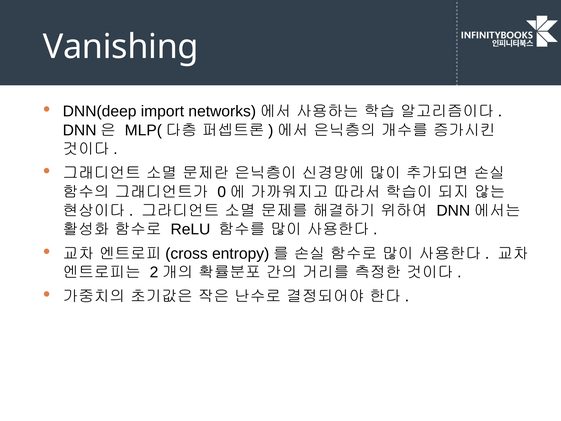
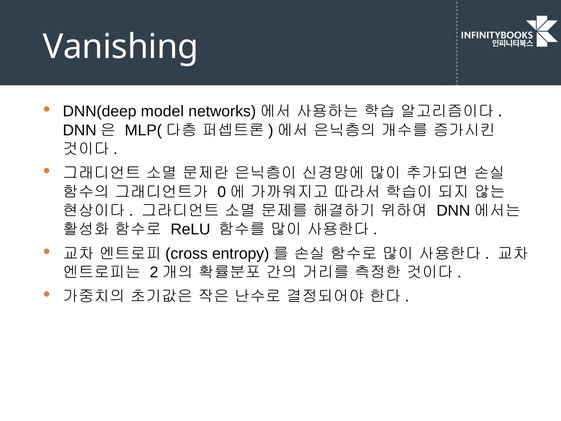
import: import -> model
